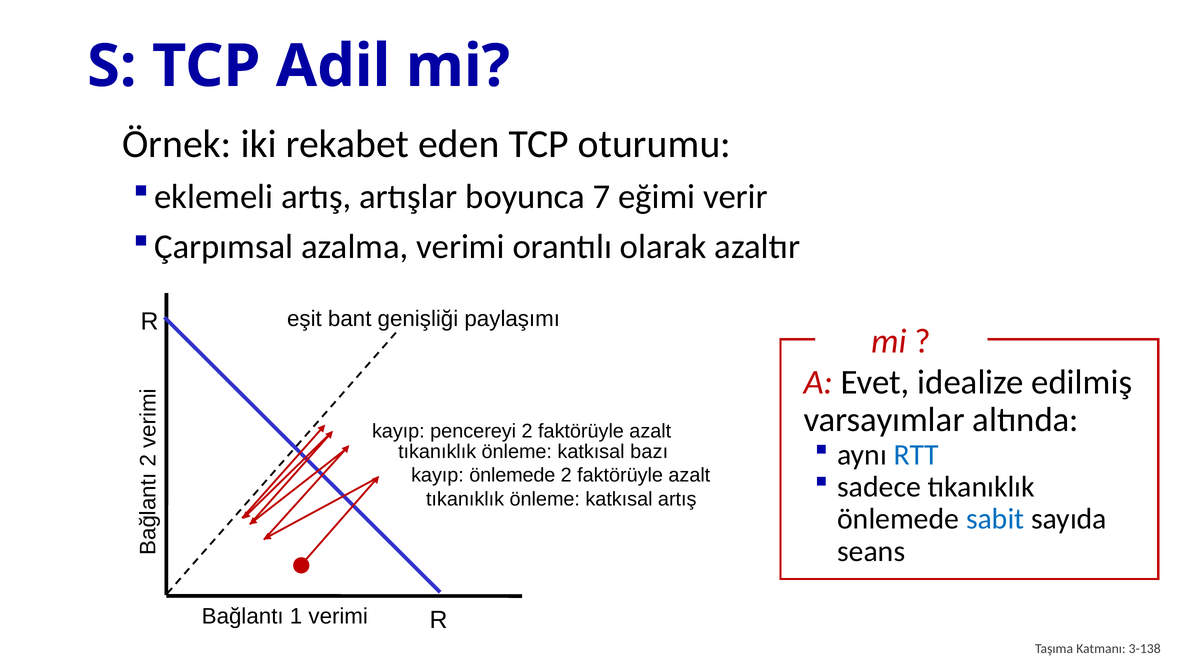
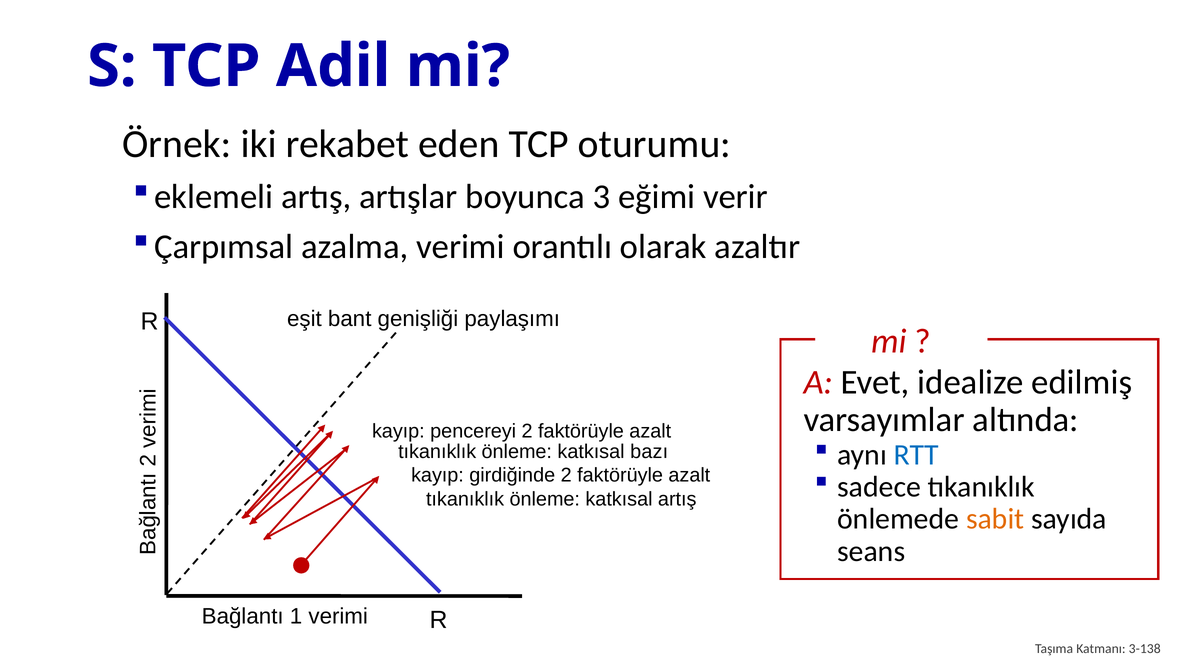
7: 7 -> 3
kayıp önlemede: önlemede -> girdiğinde
sabit colour: blue -> orange
